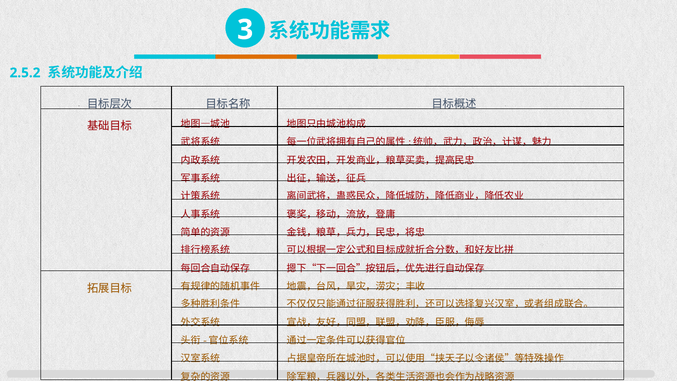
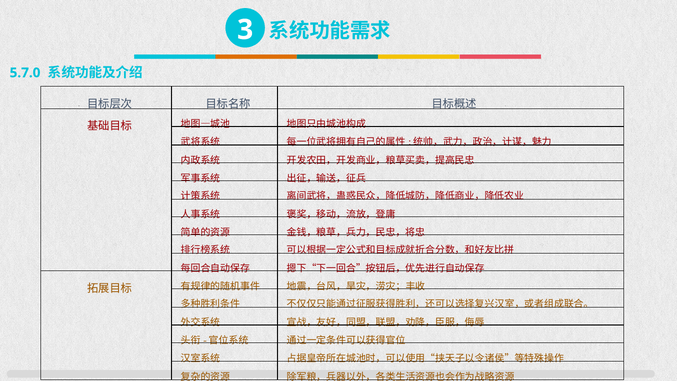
2.5.2: 2.5.2 -> 5.7.0
